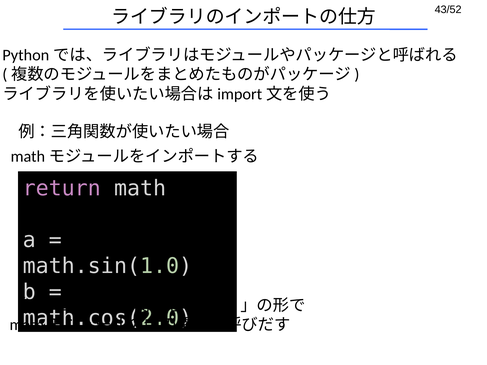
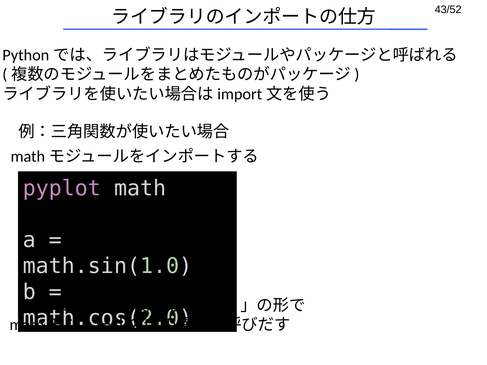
return: return -> pyplot
